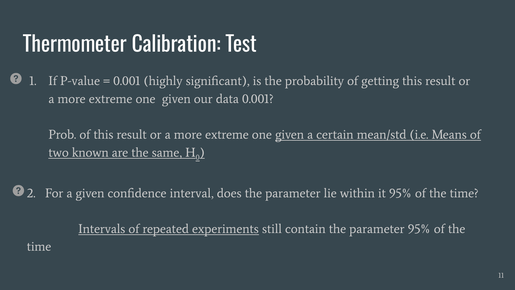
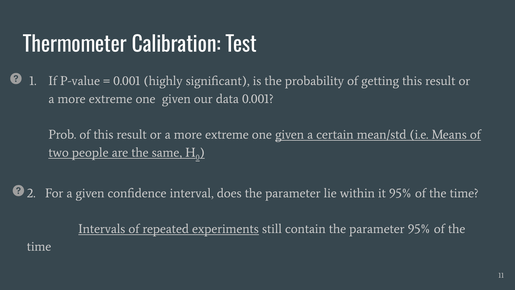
known: known -> people
